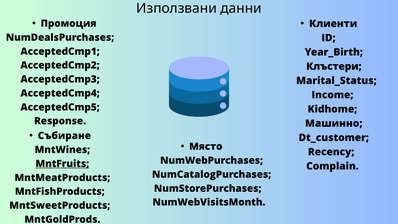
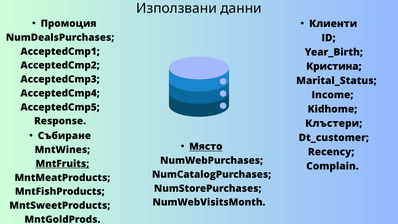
Клъстери: Клъстери -> Кристина
Машинно: Машинно -> Клъстери
Място underline: none -> present
